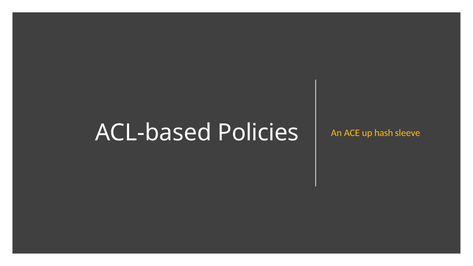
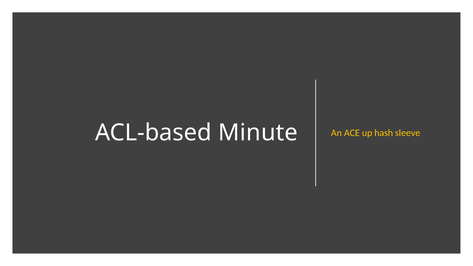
Policies: Policies -> Minute
